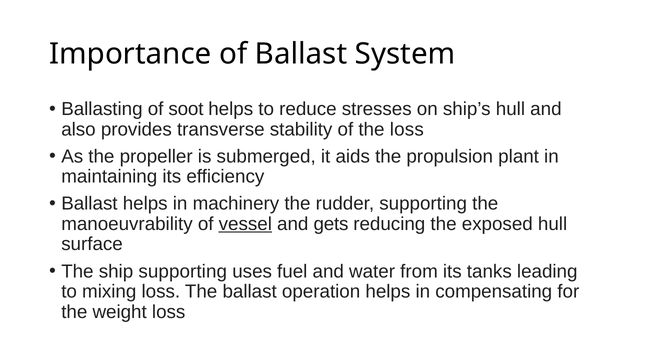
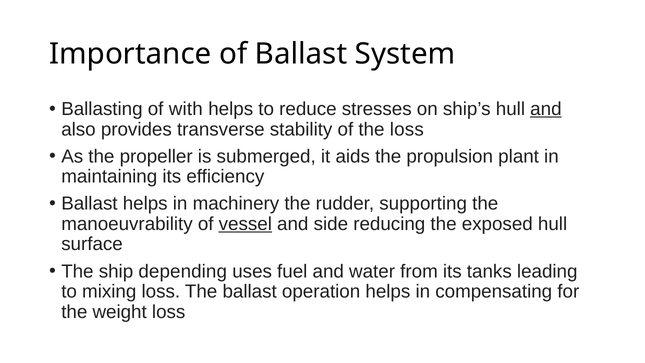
soot: soot -> with
and at (546, 109) underline: none -> present
gets: gets -> side
ship supporting: supporting -> depending
